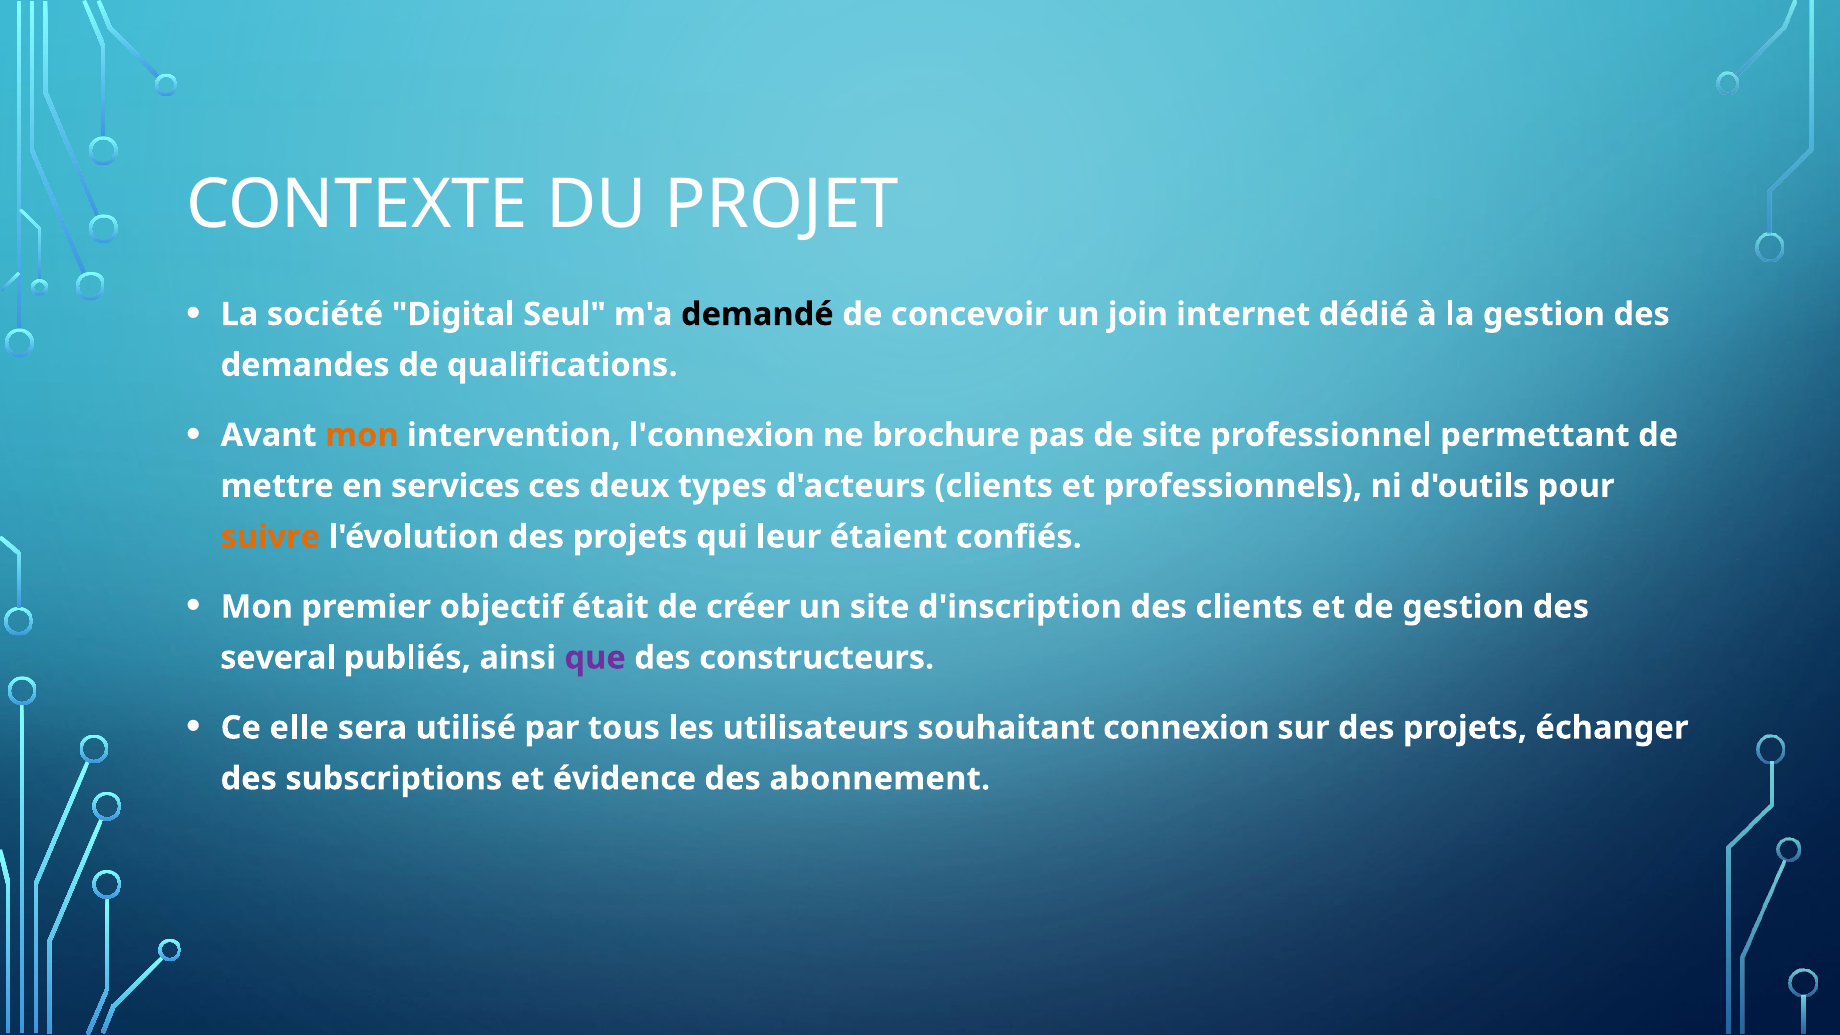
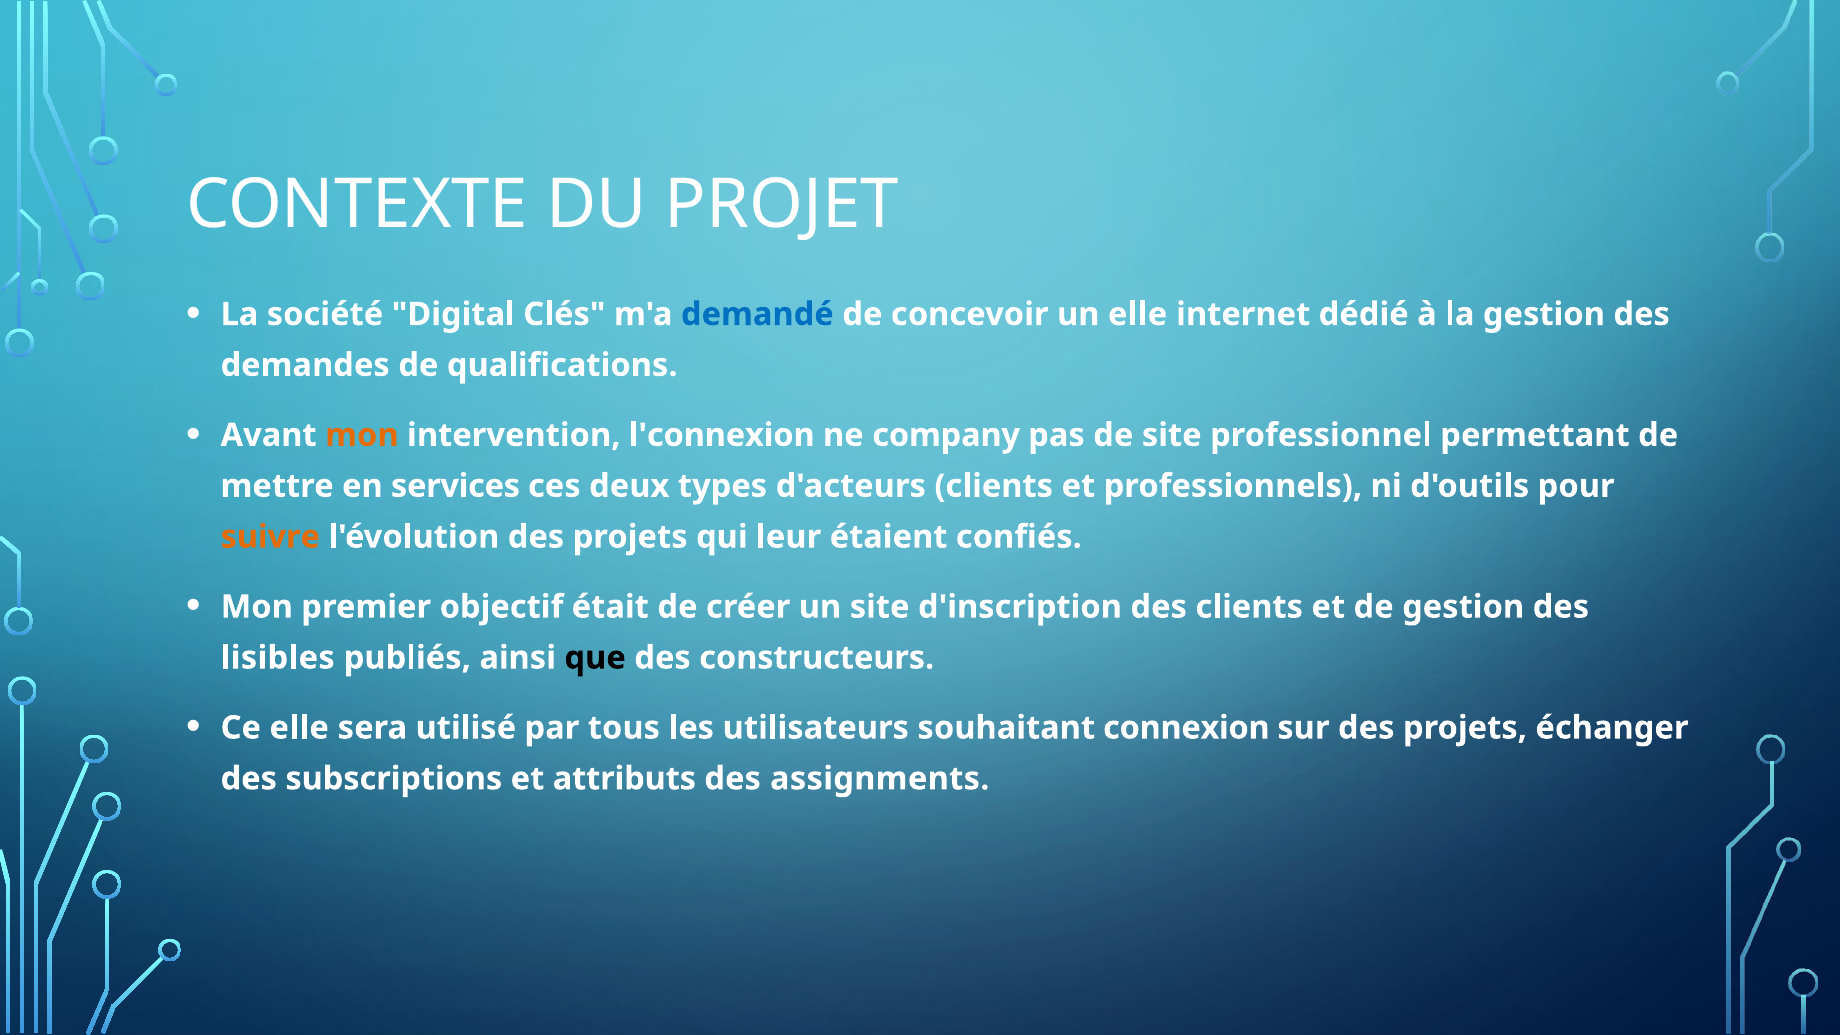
Seul: Seul -> Clés
demandé colour: black -> blue
un join: join -> elle
brochure: brochure -> company
several: several -> lisibles
que colour: purple -> black
évidence: évidence -> attributs
abonnement: abonnement -> assignments
